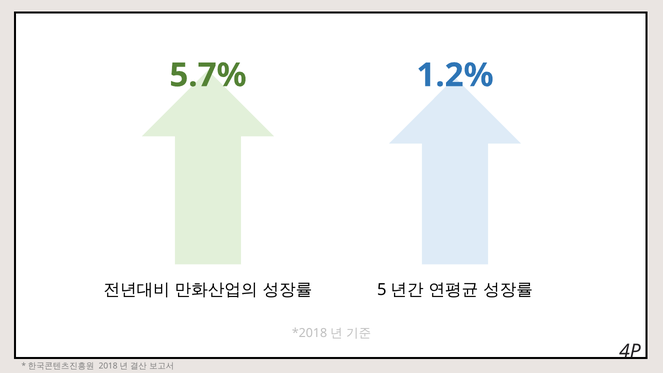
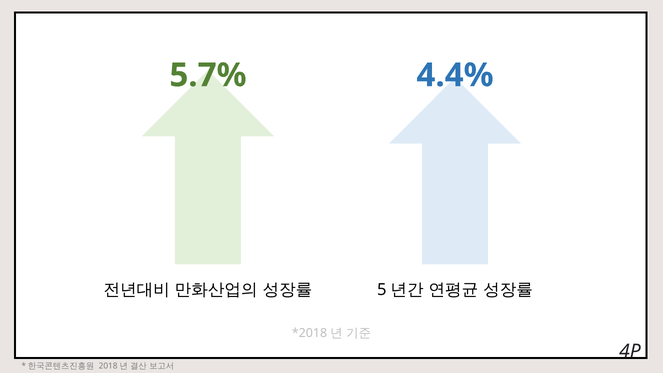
1.2%: 1.2% -> 4.4%
